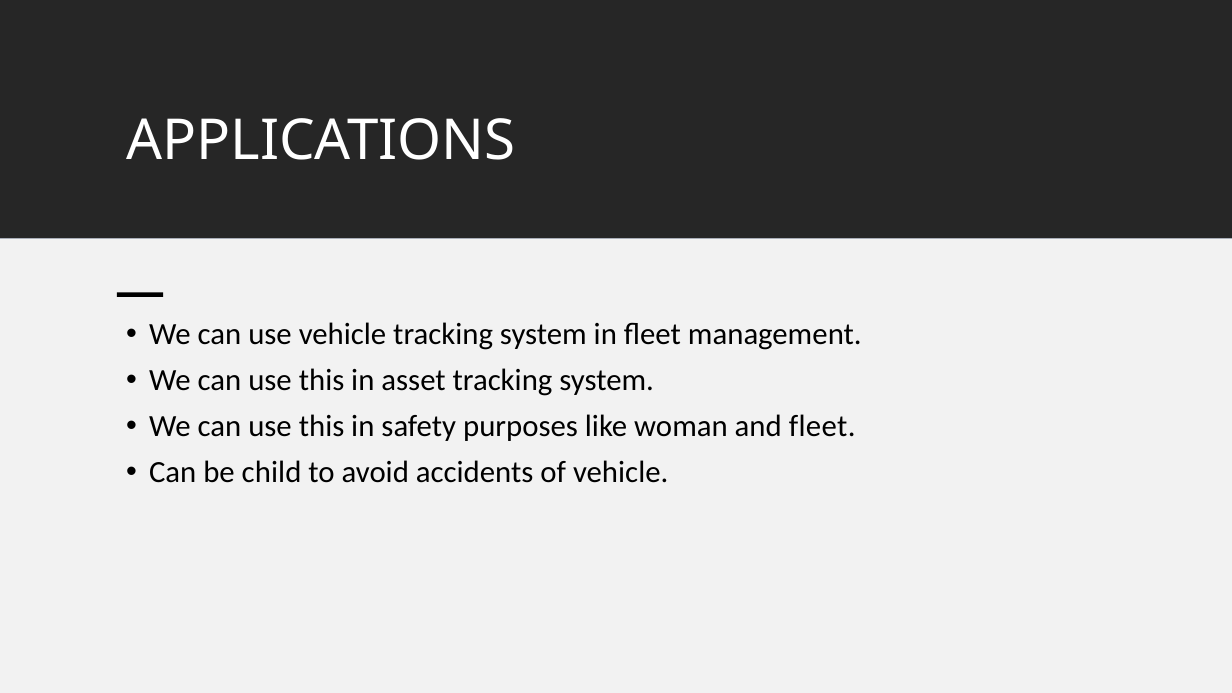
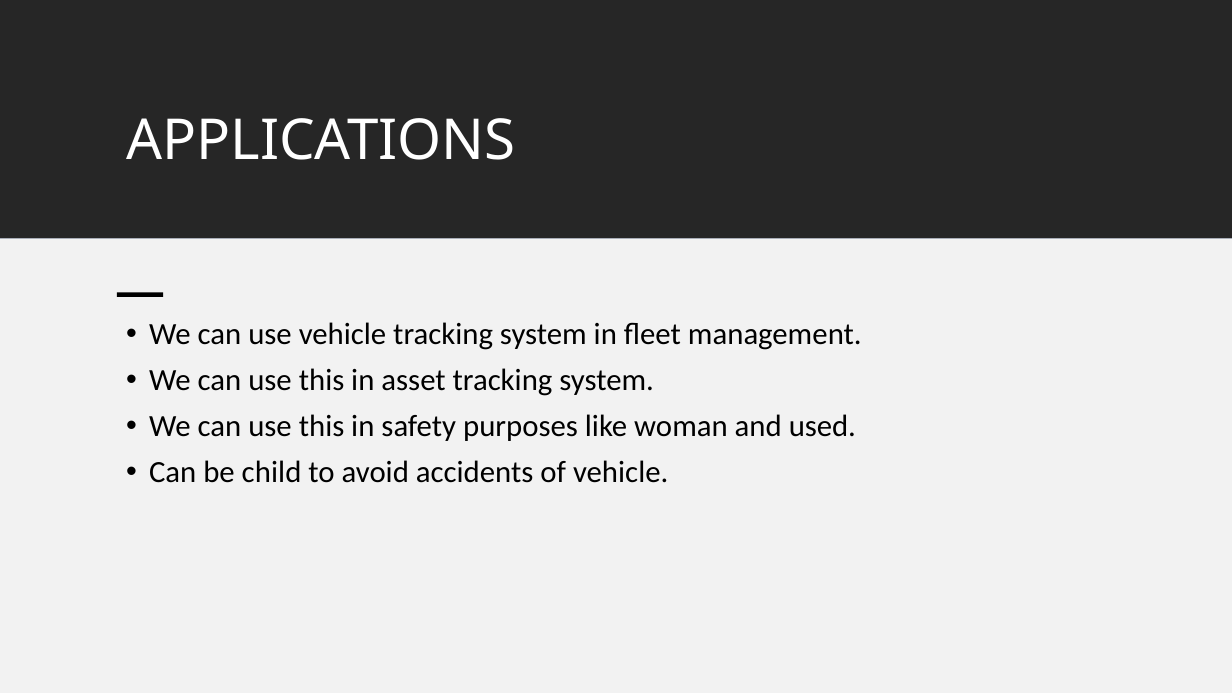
and fleet: fleet -> used
